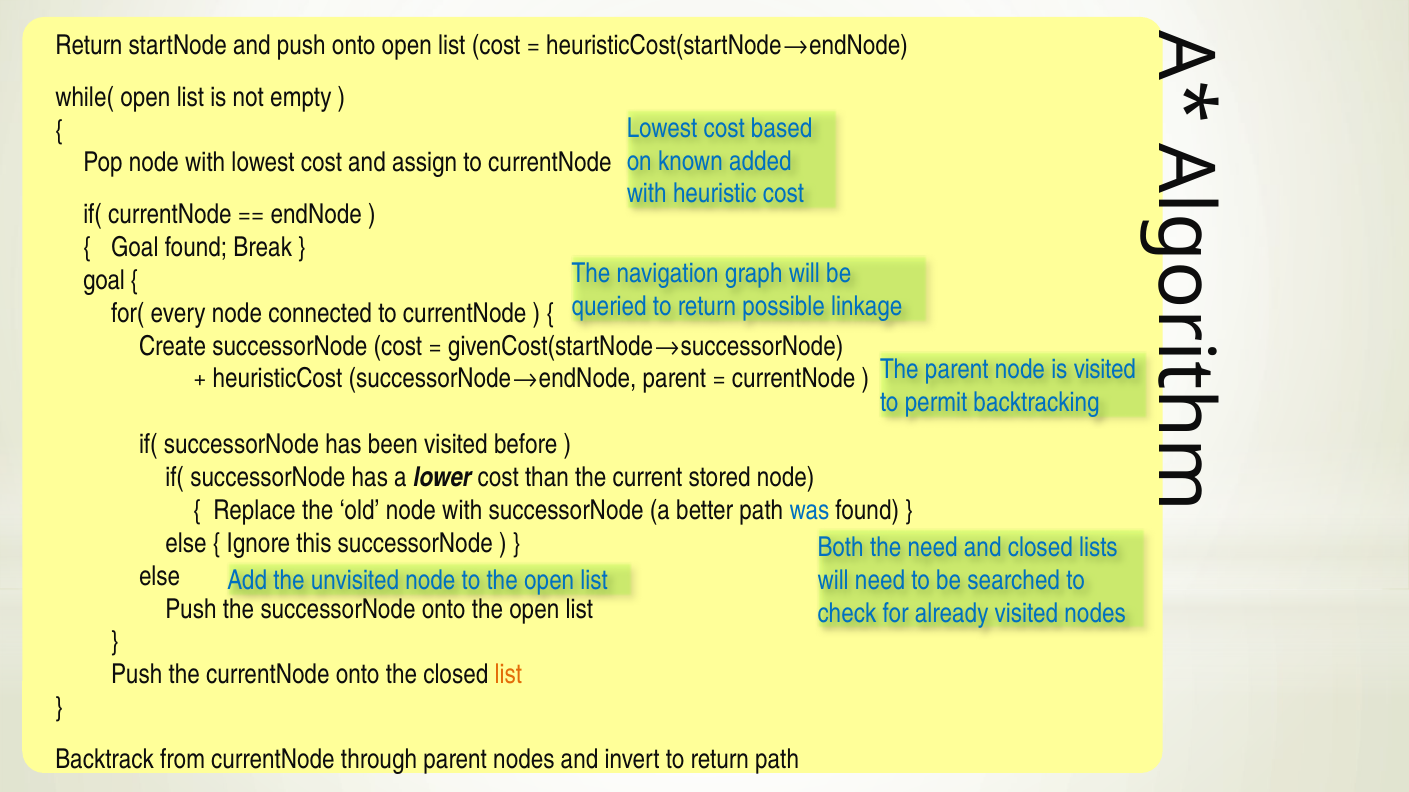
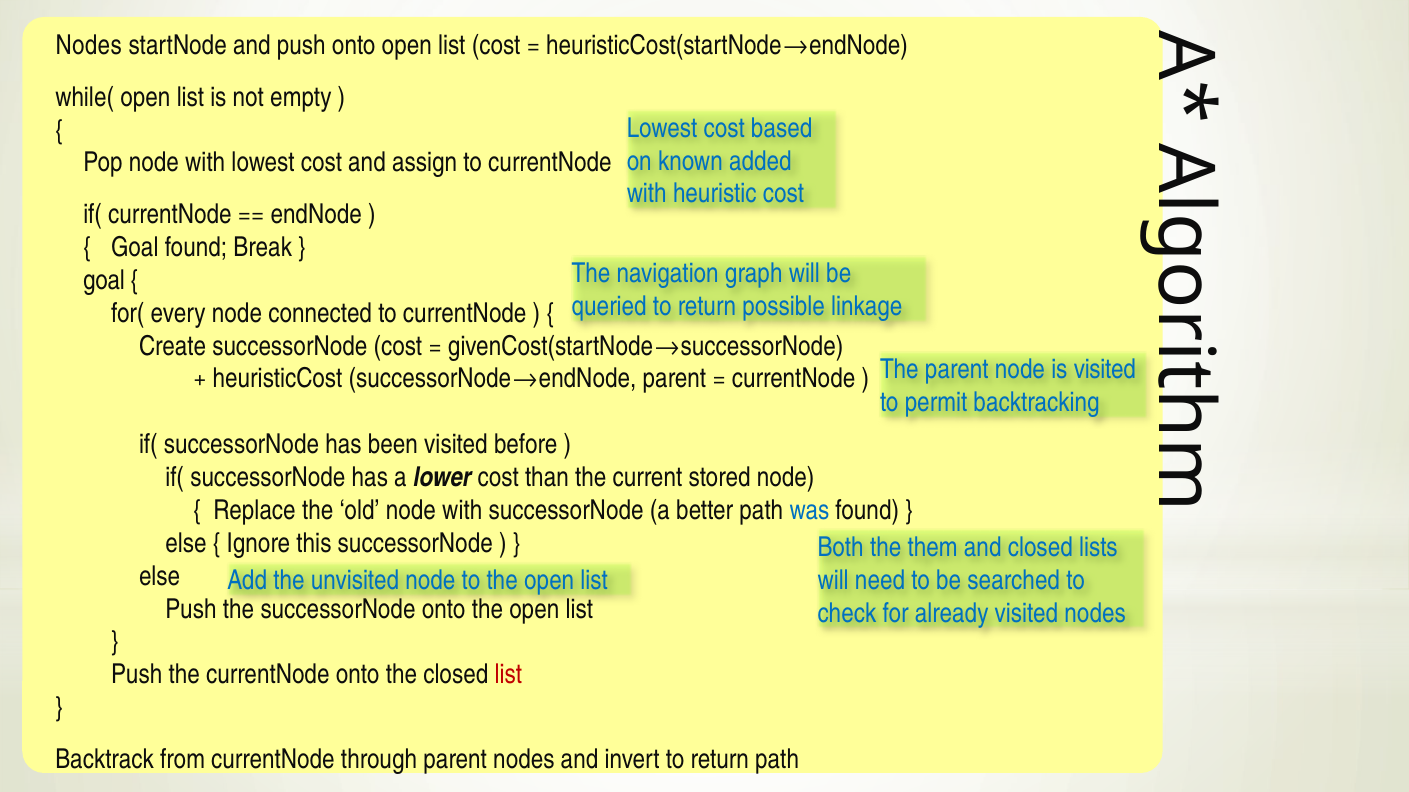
Return at (89, 46): Return -> Nodes
the need: need -> them
list at (508, 675) colour: orange -> red
